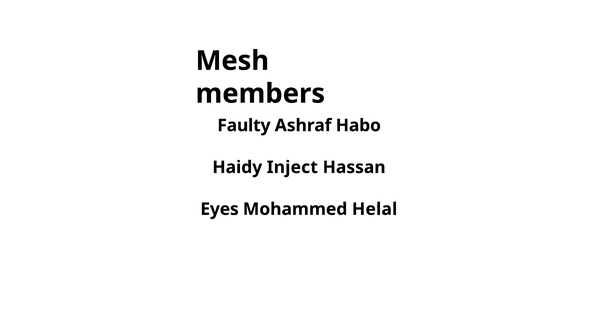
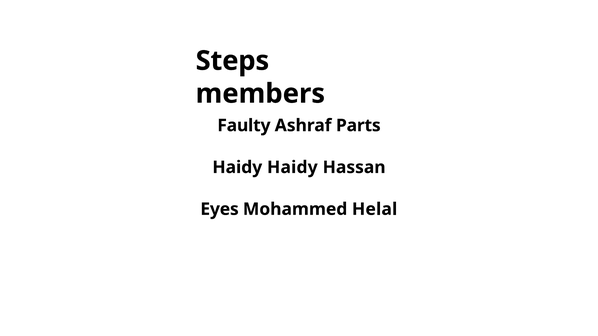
Mesh: Mesh -> Steps
Habo: Habo -> Parts
Haidy Inject: Inject -> Haidy
